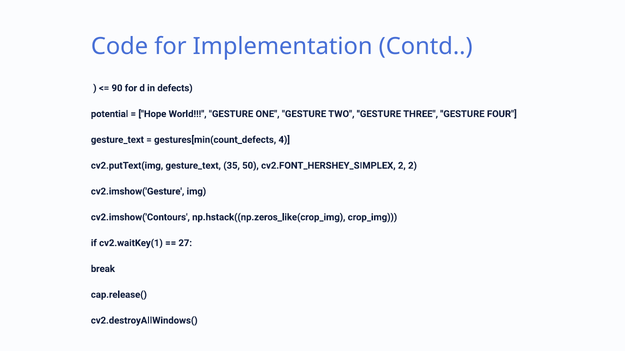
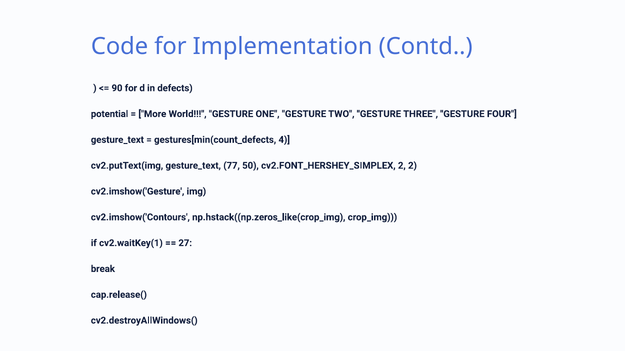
Hope: Hope -> More
35: 35 -> 77
